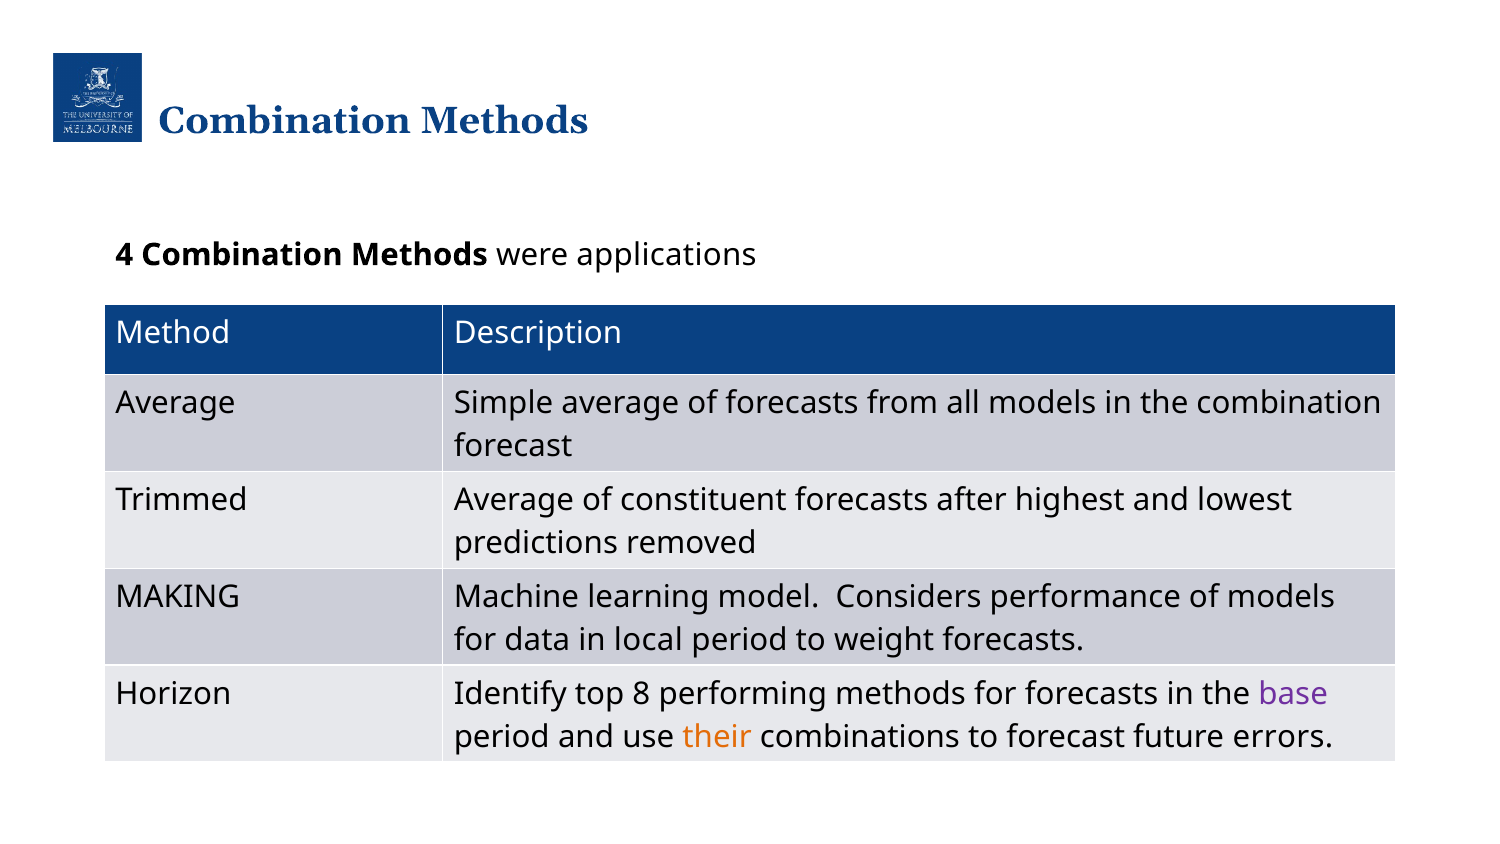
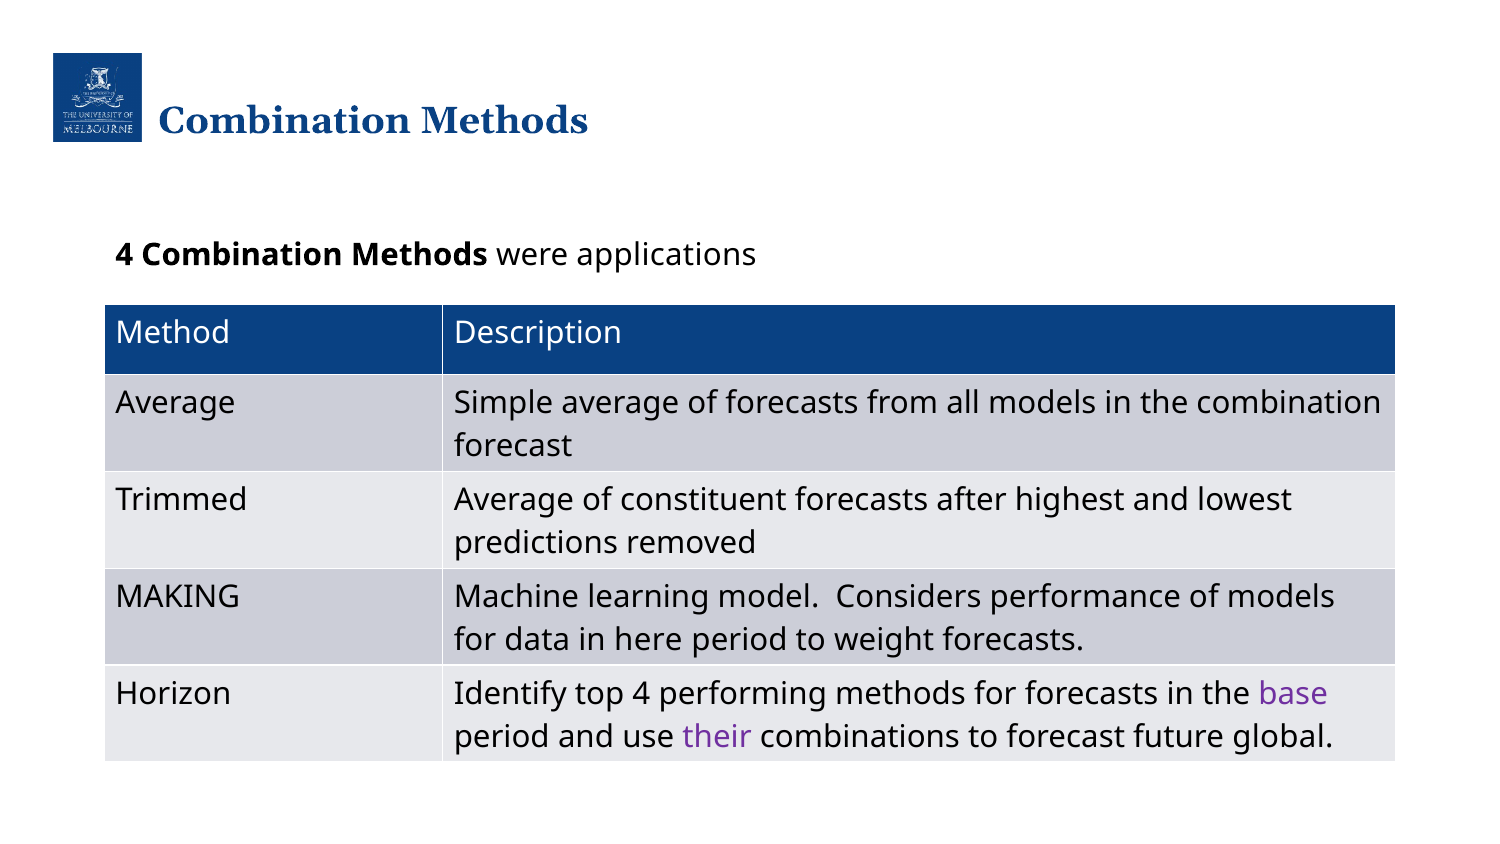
local: local -> here
top 8: 8 -> 4
their colour: orange -> purple
errors: errors -> global
